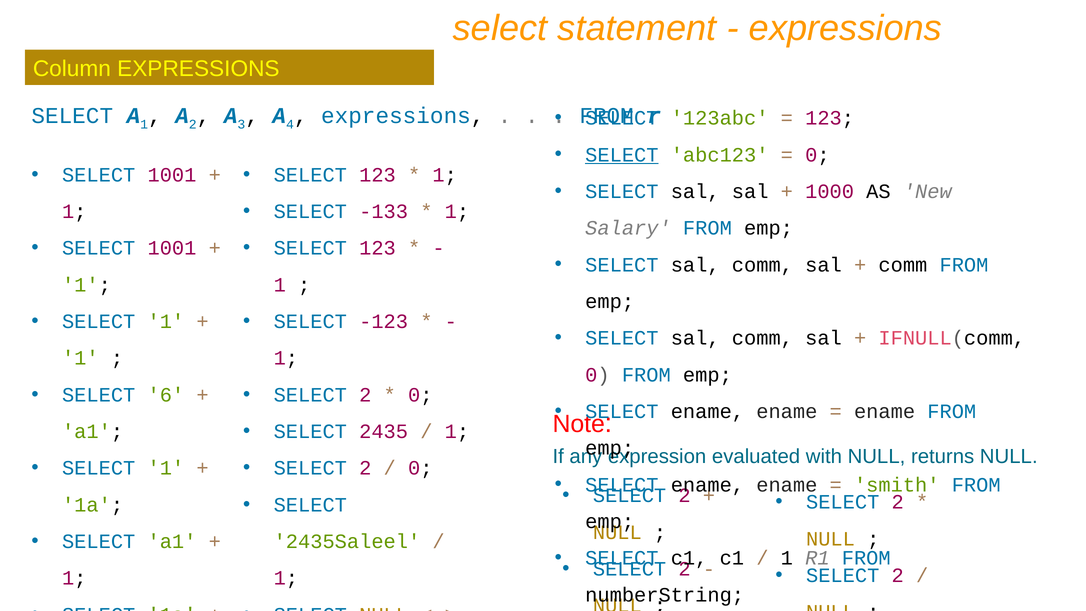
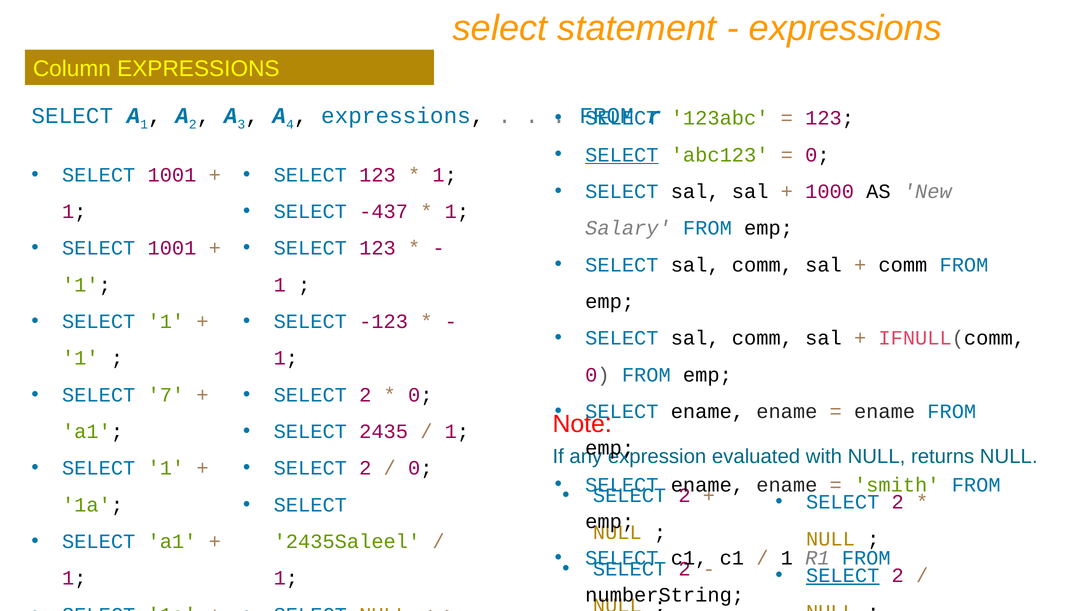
-133: -133 -> -437
6: 6 -> 7
SELECT at (843, 575) underline: none -> present
